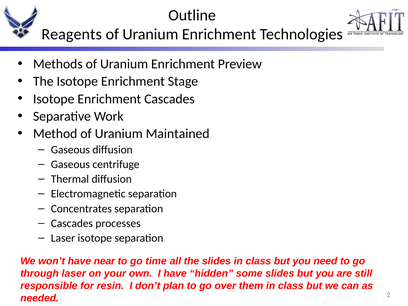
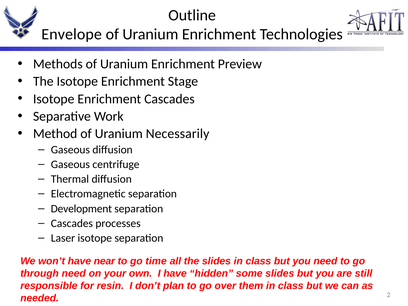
Reagents: Reagents -> Envelope
Maintained: Maintained -> Necessarily
Concentrates: Concentrates -> Development
through laser: laser -> need
